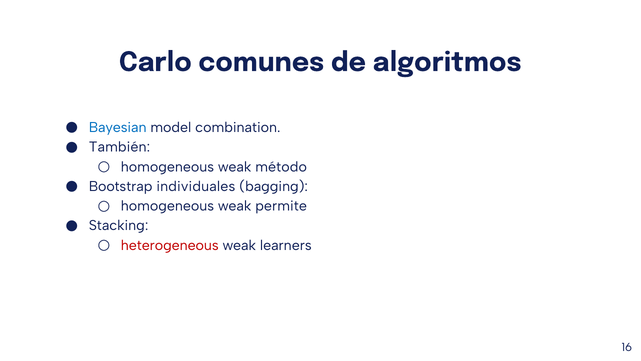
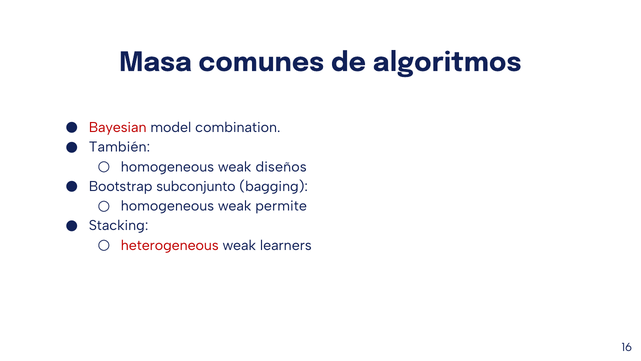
Carlo: Carlo -> Masa
Bayesian colour: blue -> red
método: método -> diseños
individuales: individuales -> subconjunto
